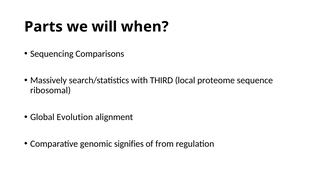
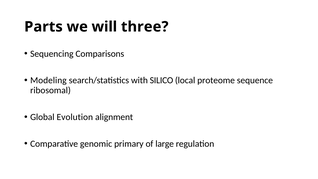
when: when -> three
Massively: Massively -> Modeling
THIRD: THIRD -> SILICO
signifies: signifies -> primary
from: from -> large
